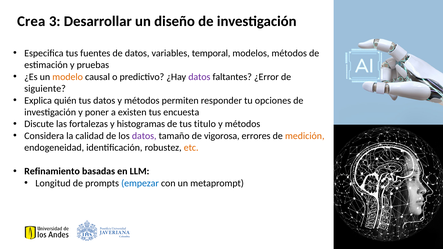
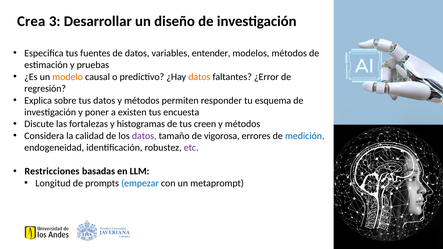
temporal: temporal -> entender
datos at (199, 77) colour: purple -> orange
siguiente: siguiente -> regresión
quién: quién -> sobre
opciones: opciones -> esquema
titulo: titulo -> creen
medición colour: orange -> blue
etc colour: orange -> purple
Refinamiento: Refinamiento -> Restricciones
